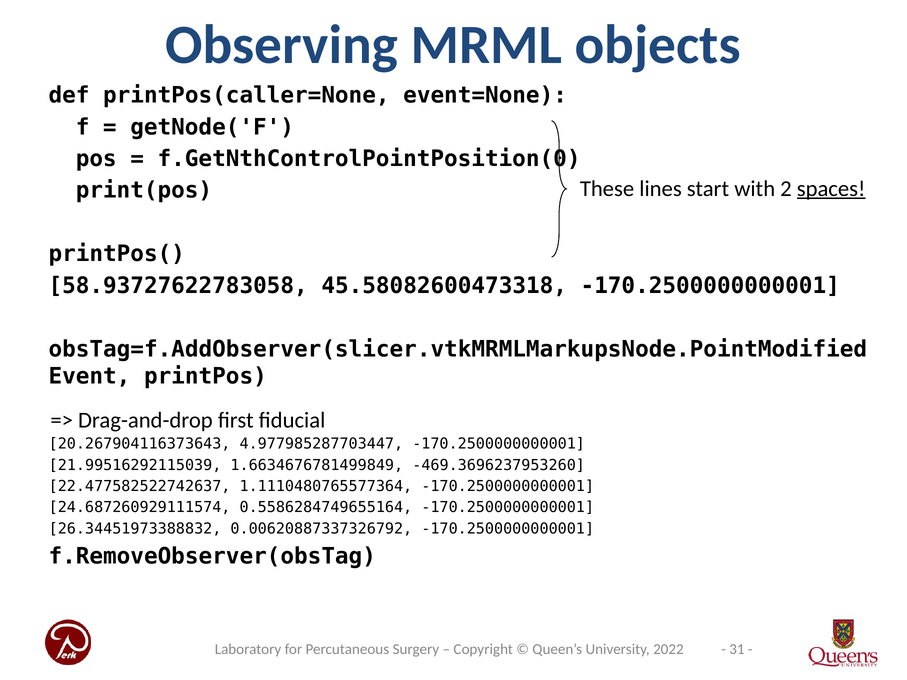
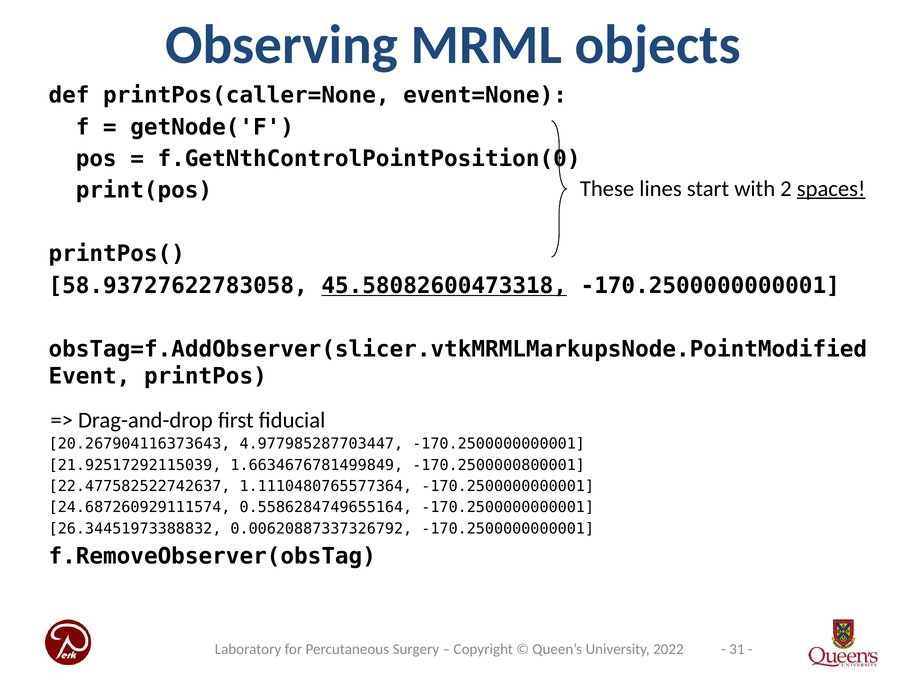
45.58082600473318 underline: none -> present
21.99516292115039: 21.99516292115039 -> 21.92517292115039
-469.3696237953260: -469.3696237953260 -> -170.2500000800001
